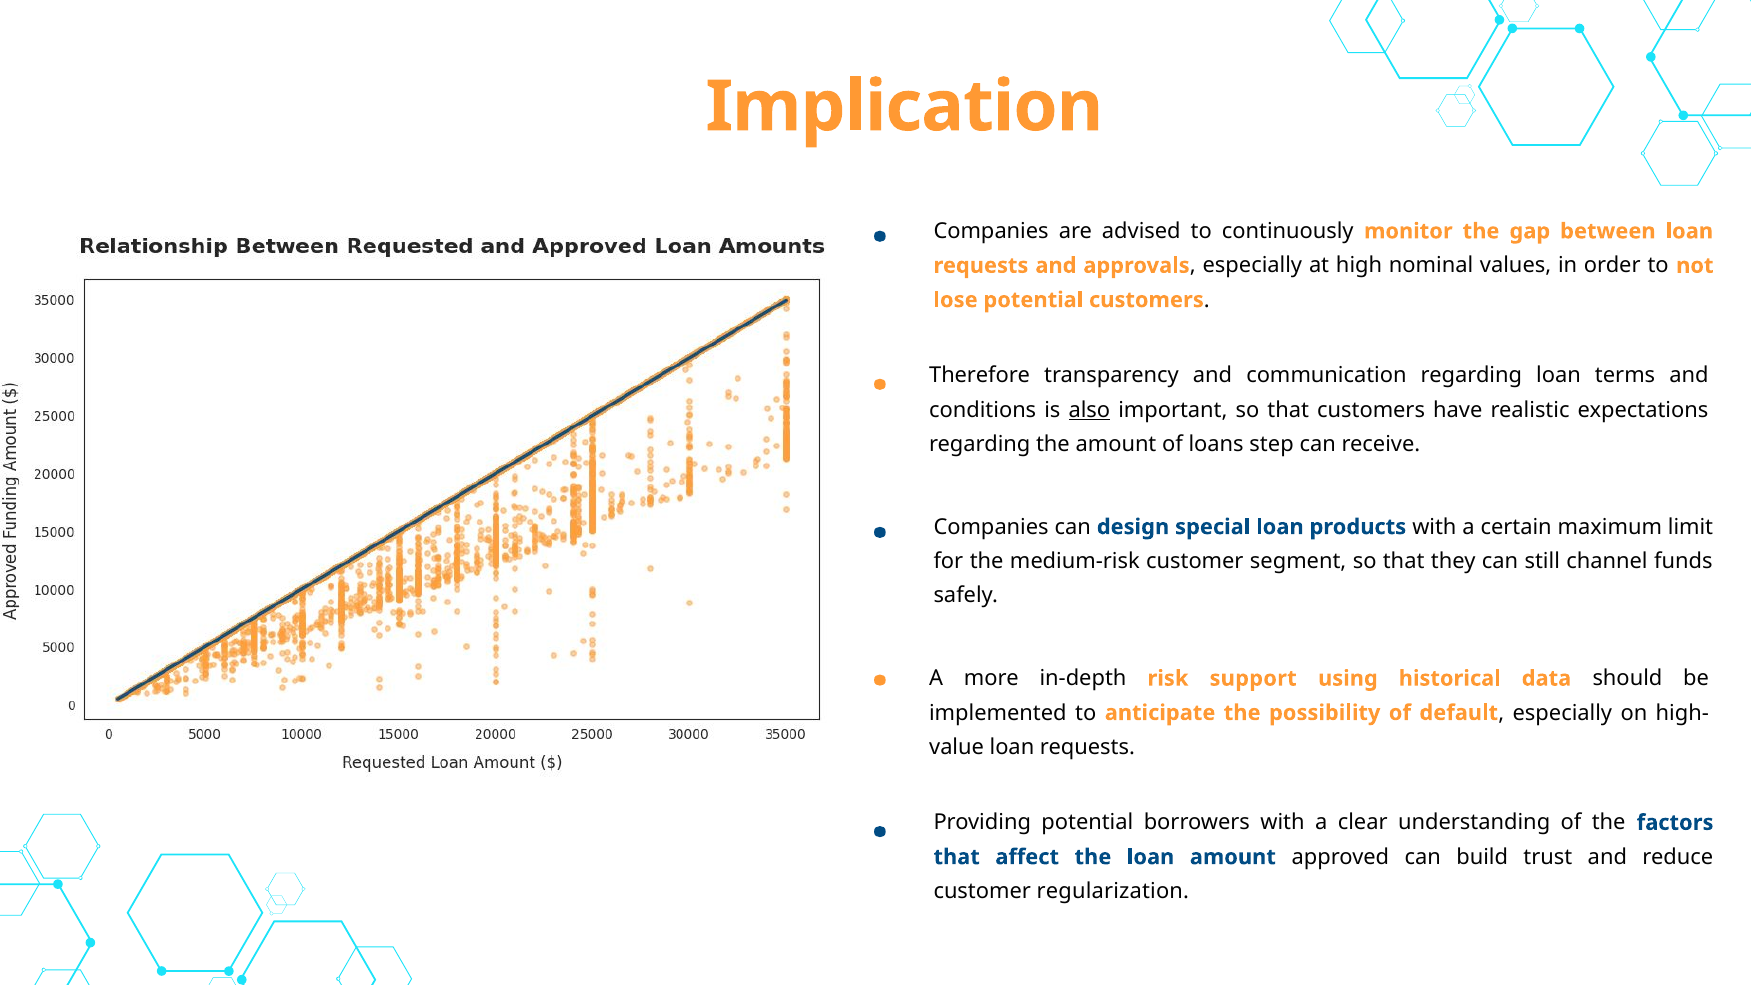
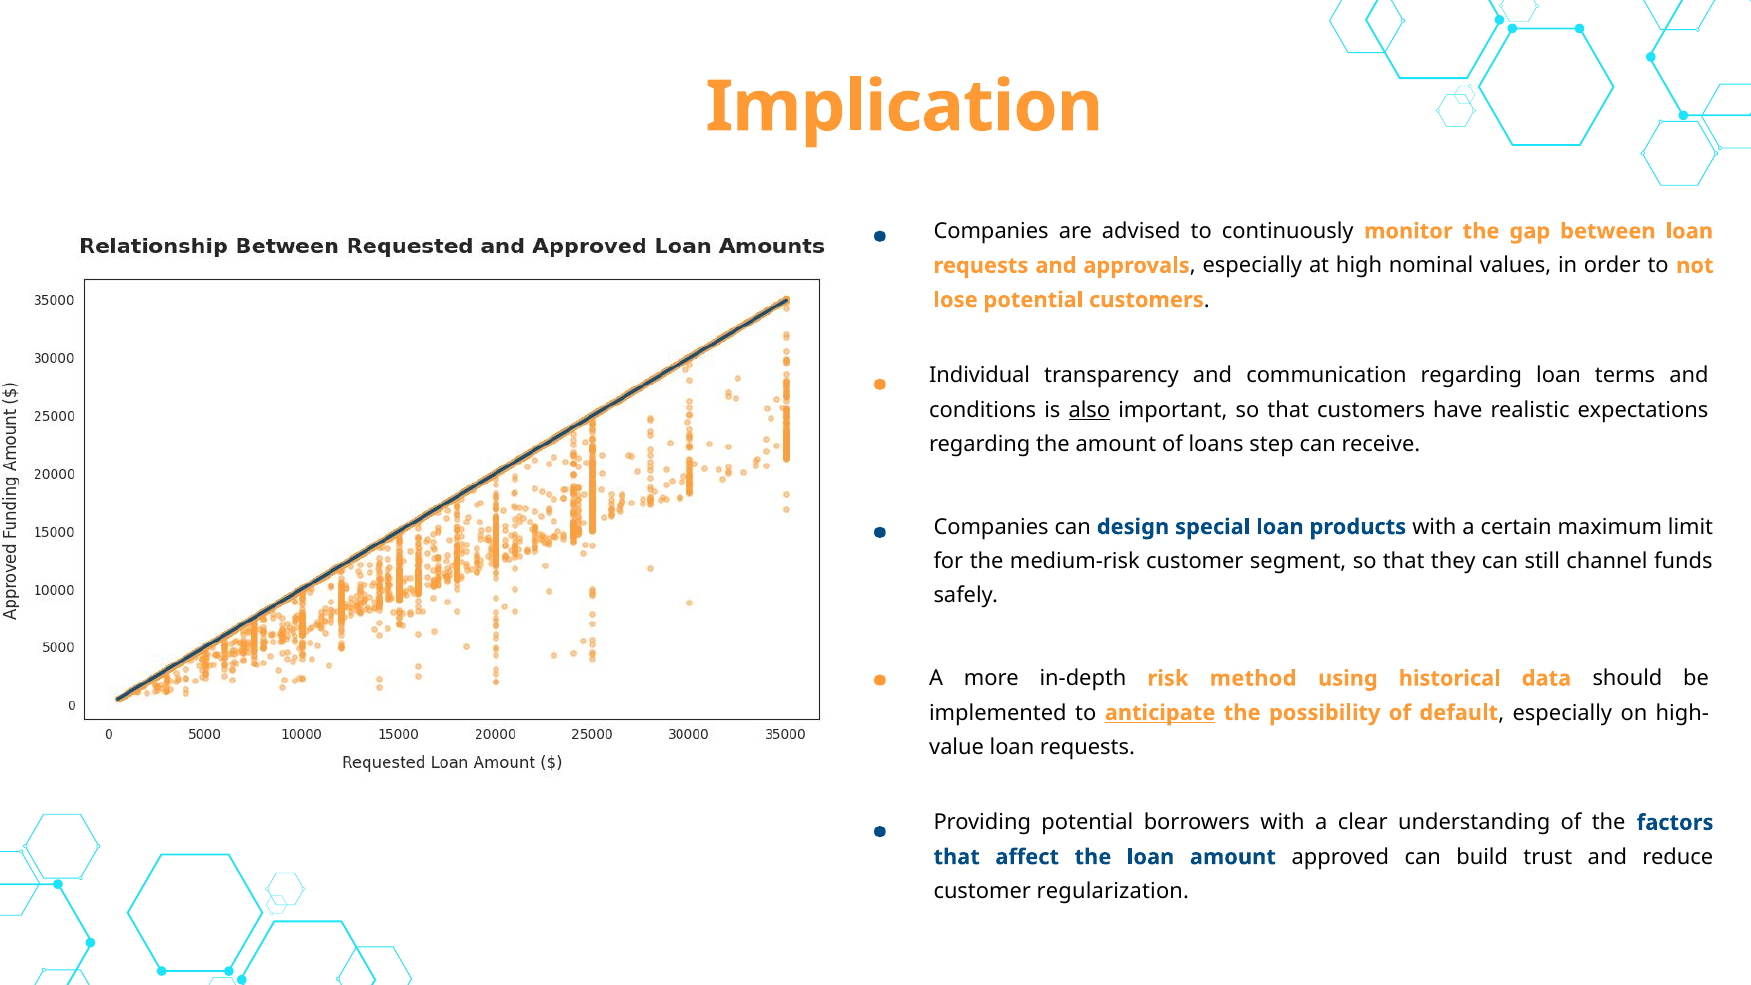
Therefore: Therefore -> Individual
support: support -> method
anticipate underline: none -> present
